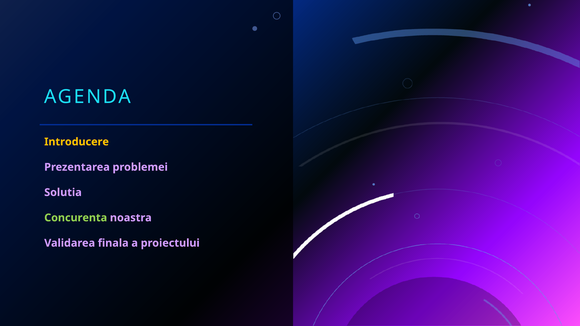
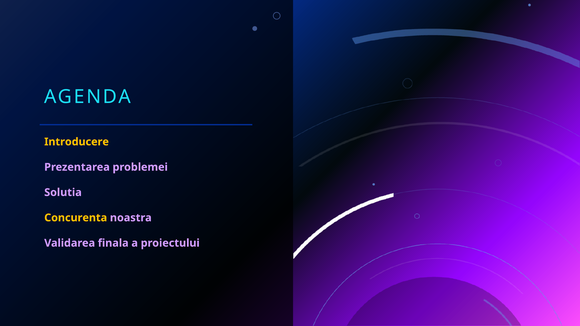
Concurenta colour: light green -> yellow
